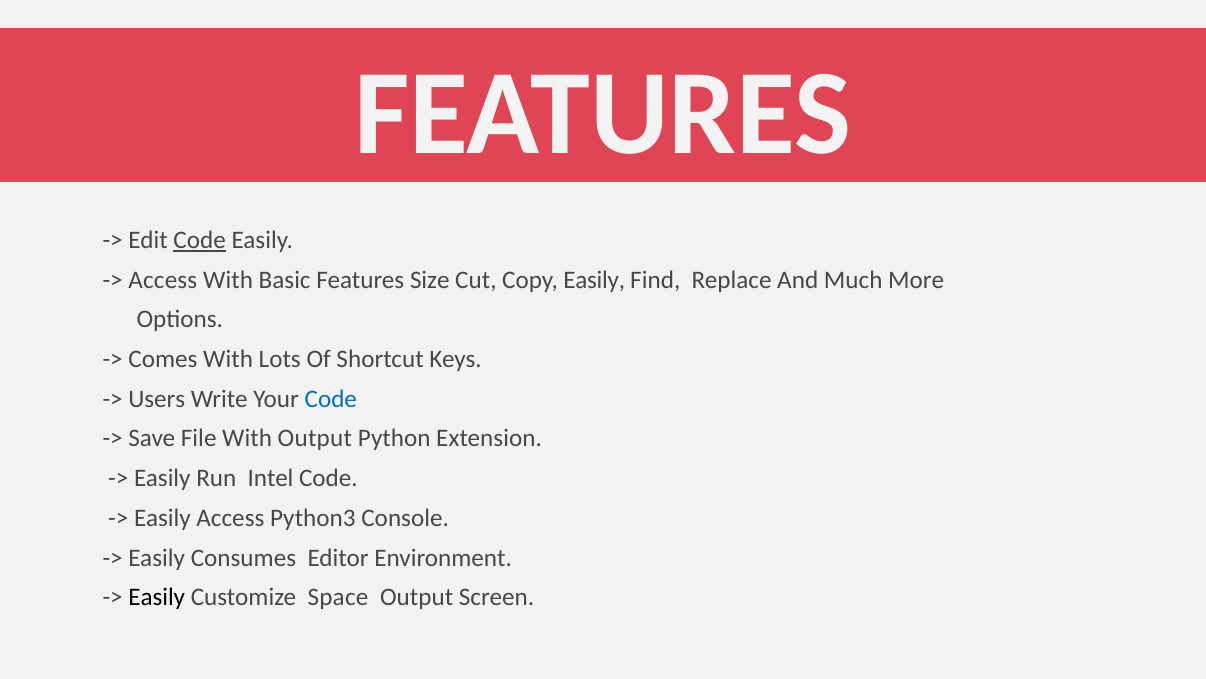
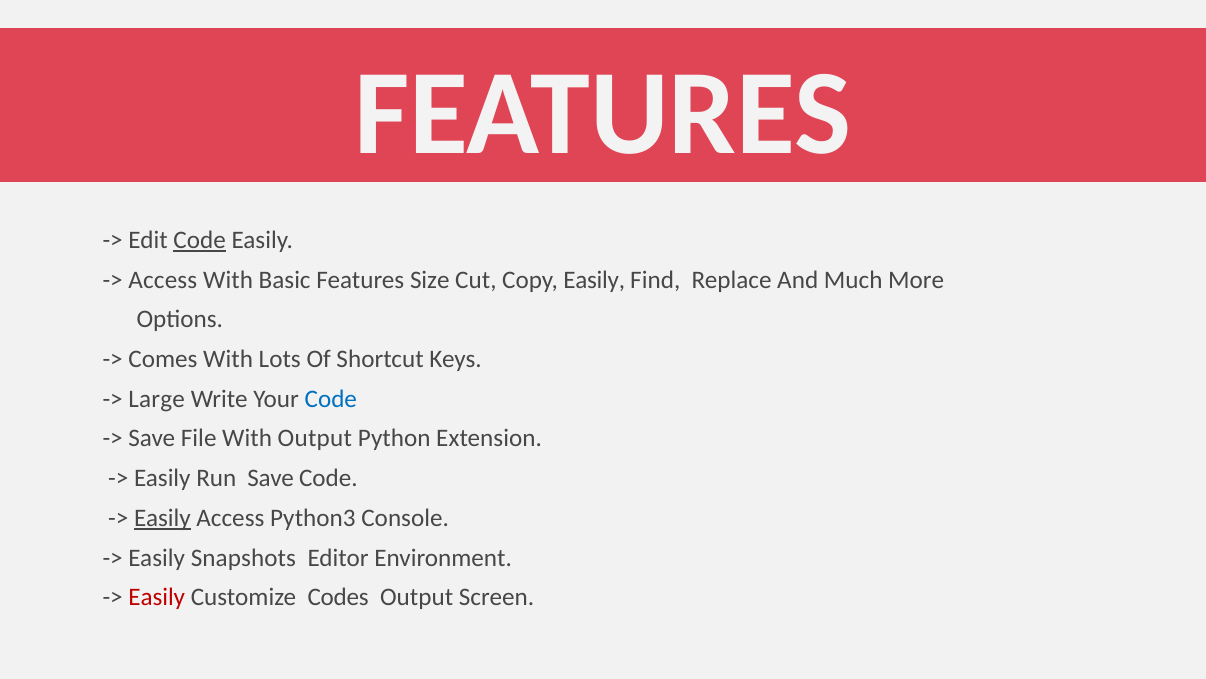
Users: Users -> Large
Run Intel: Intel -> Save
Easily at (162, 518) underline: none -> present
Consumes: Consumes -> Snapshots
Easily at (157, 597) colour: black -> red
Space: Space -> Codes
